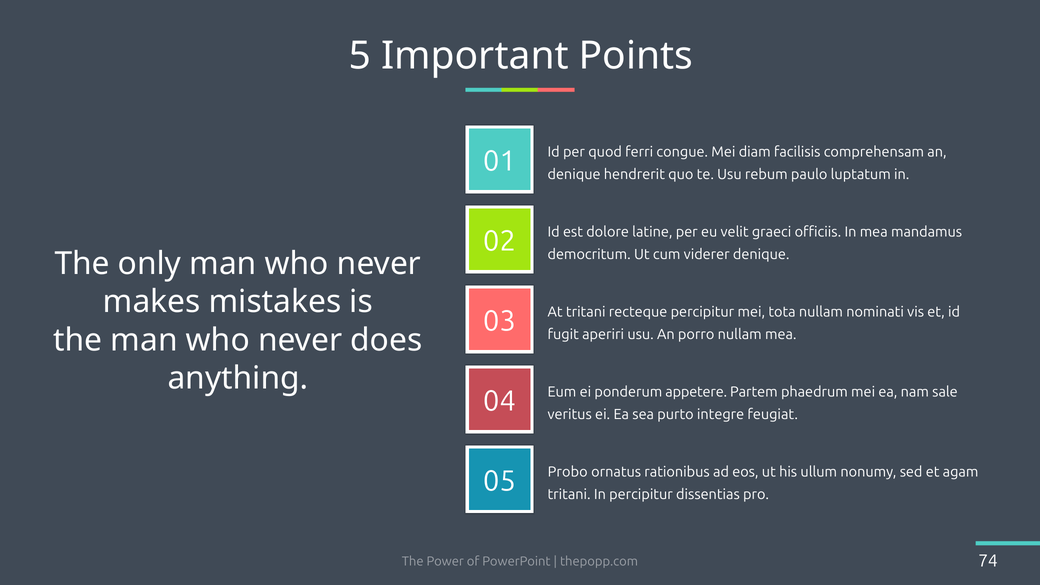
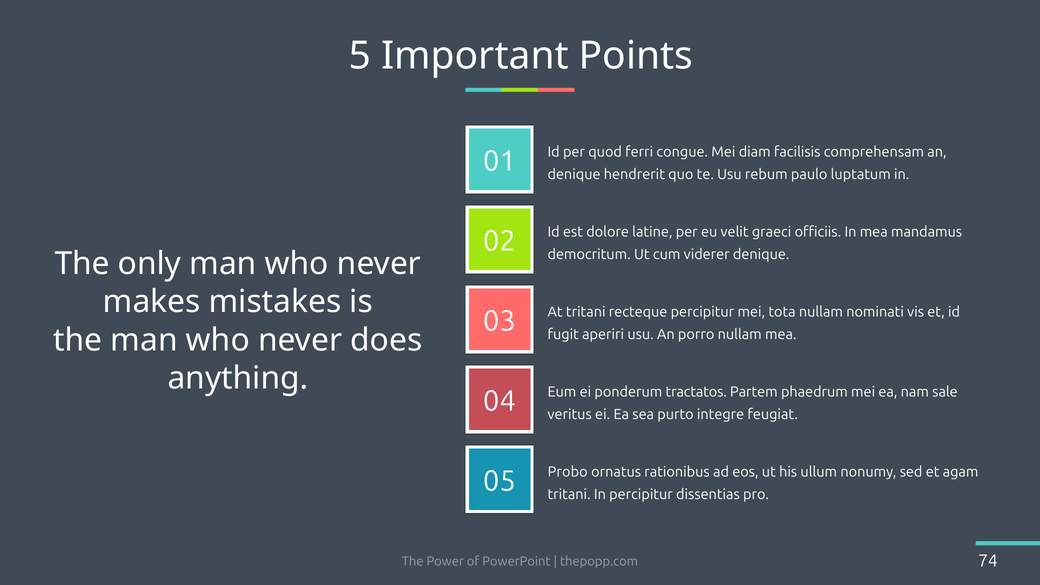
appetere: appetere -> tractatos
